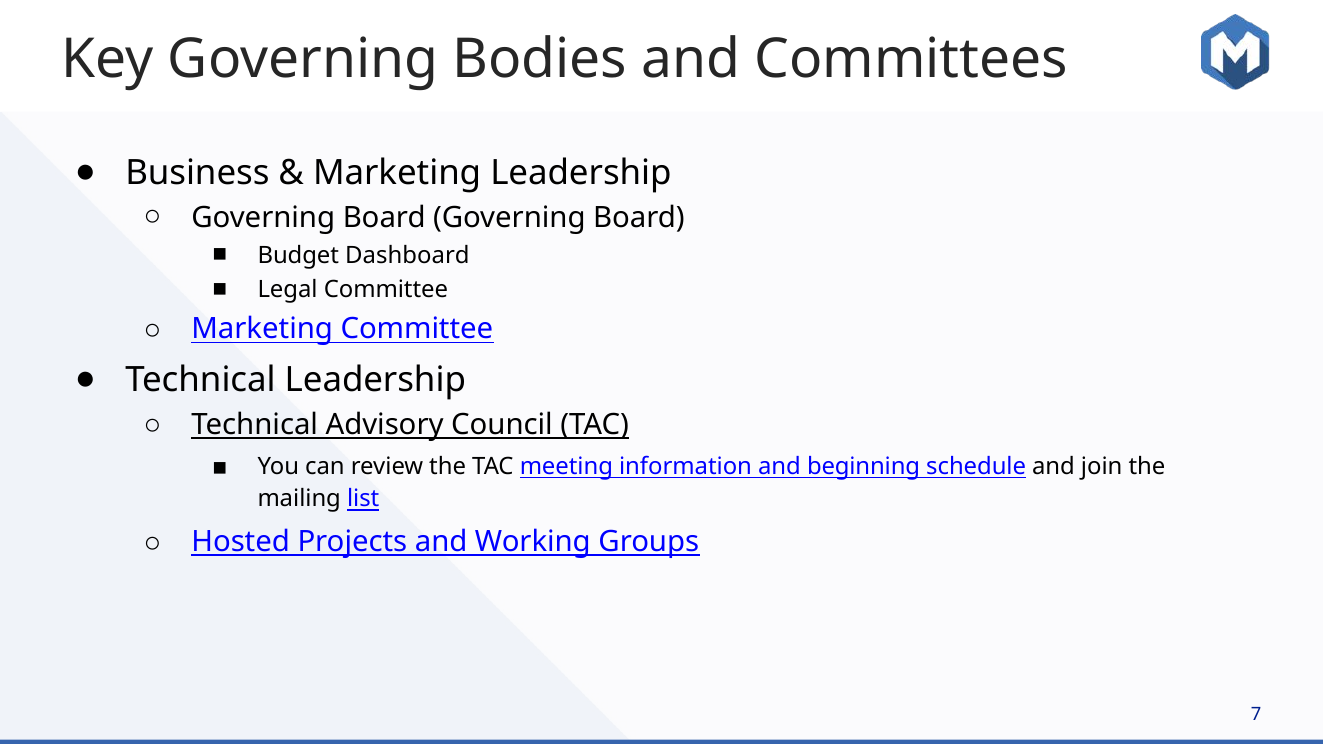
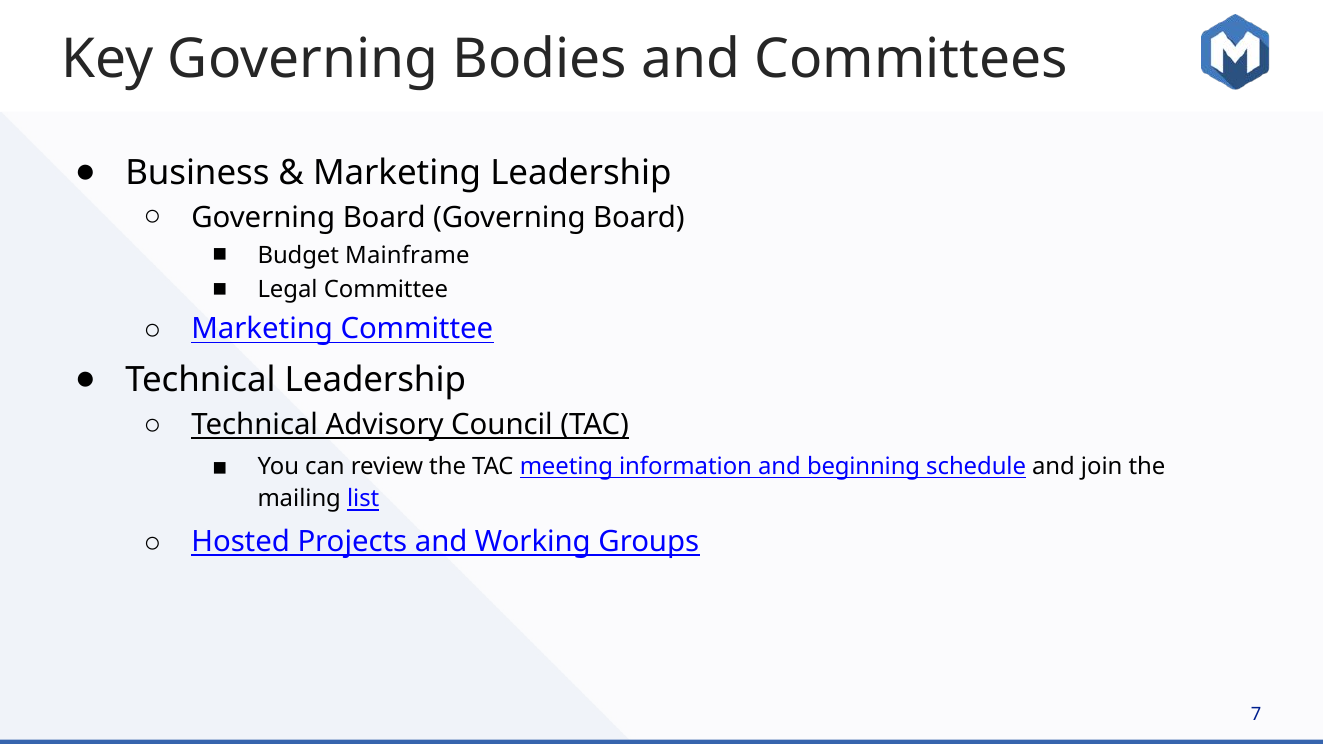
Dashboard: Dashboard -> Mainframe
